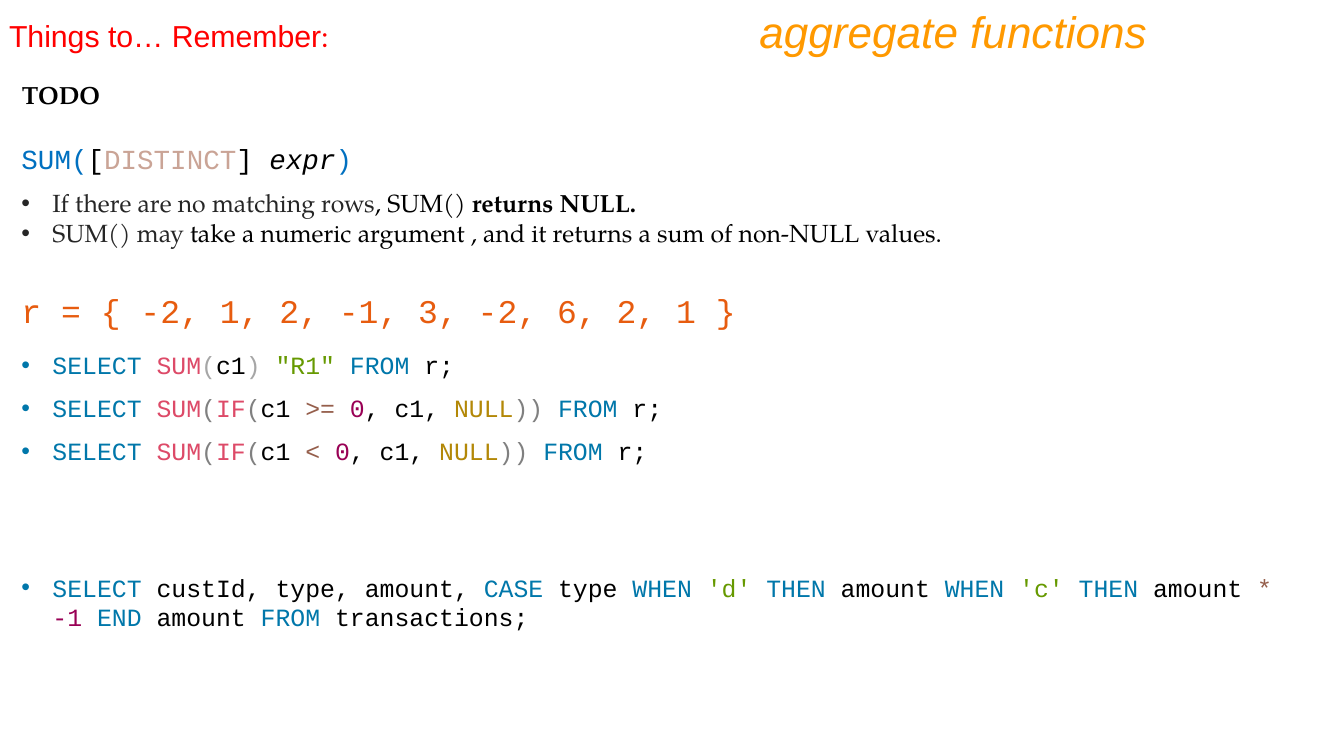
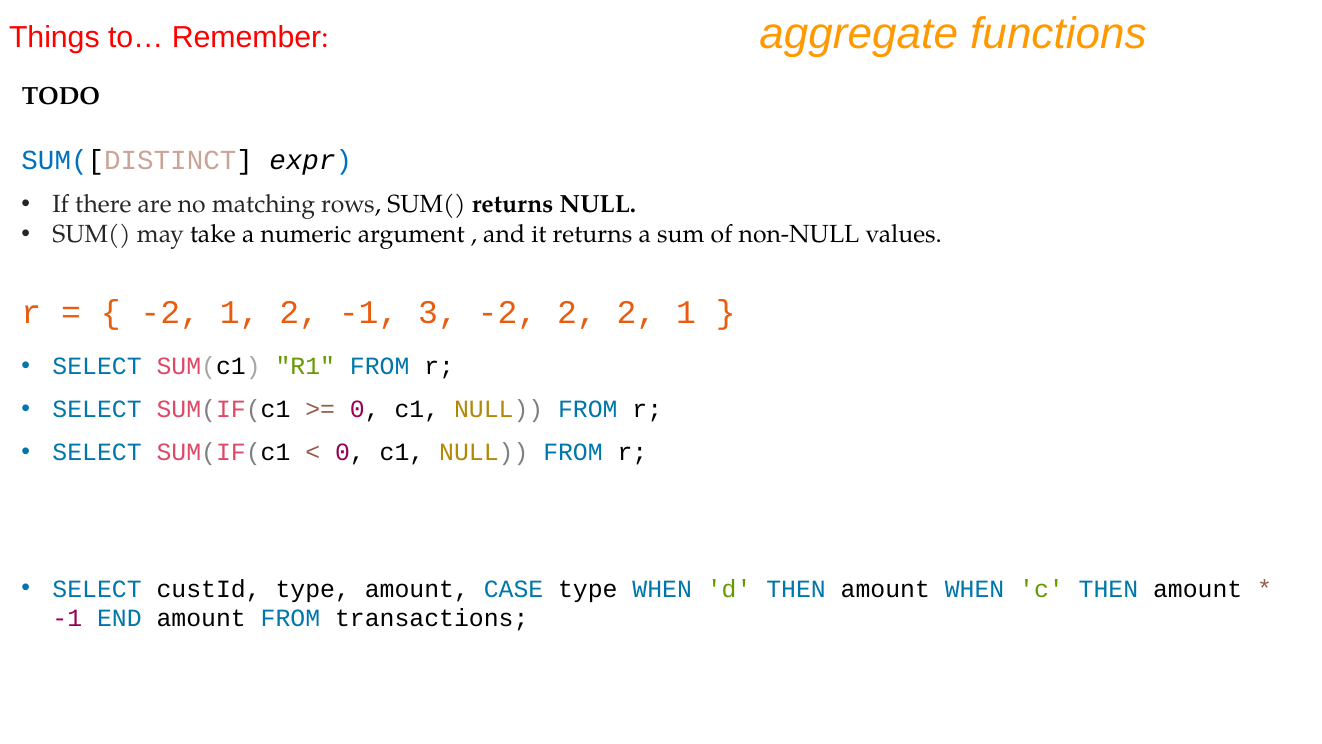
-2 6: 6 -> 2
